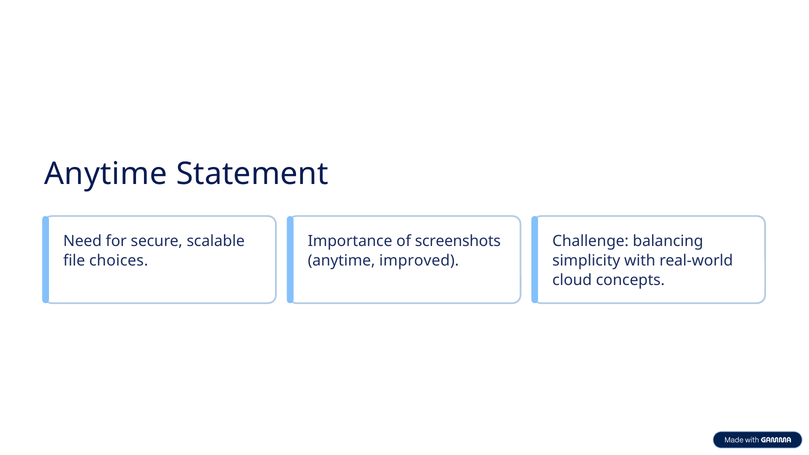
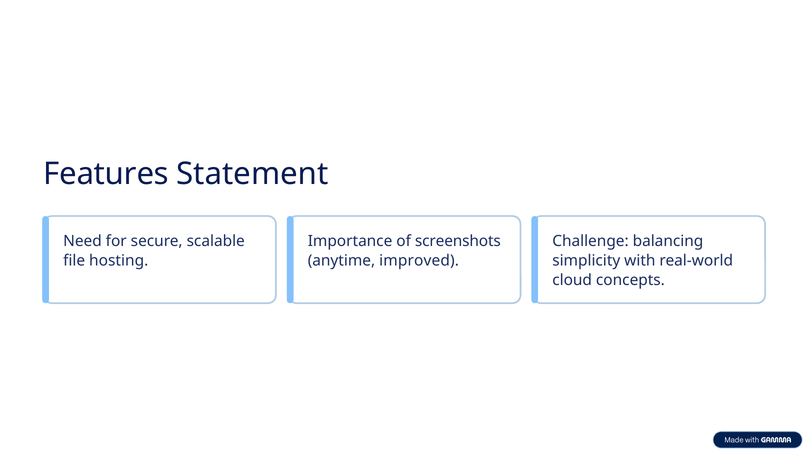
Anytime at (106, 174): Anytime -> Features
choices: choices -> hosting
